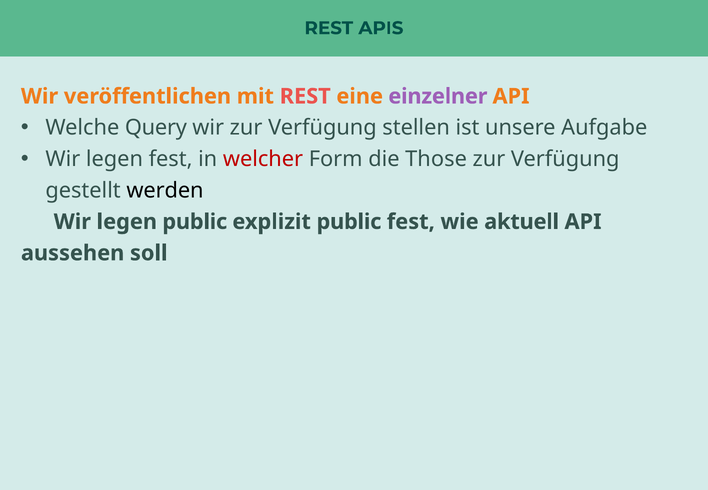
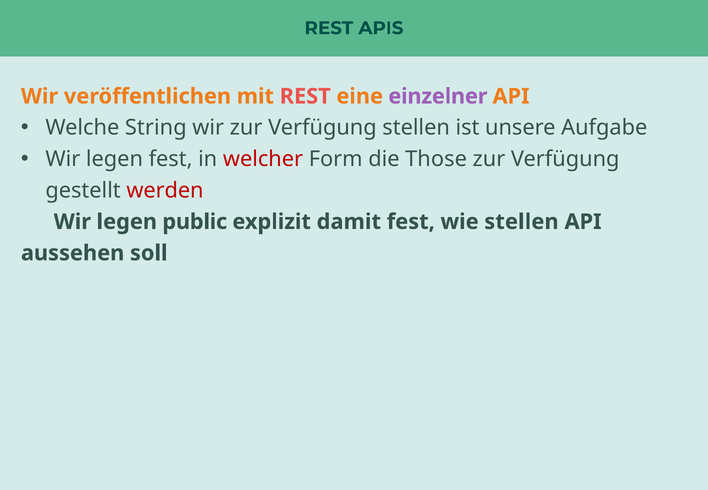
Query: Query -> String
werden colour: black -> red
explizit public: public -> damit
wie aktuell: aktuell -> stellen
